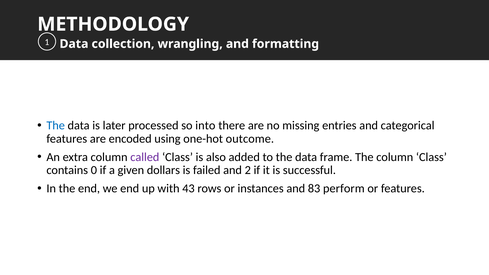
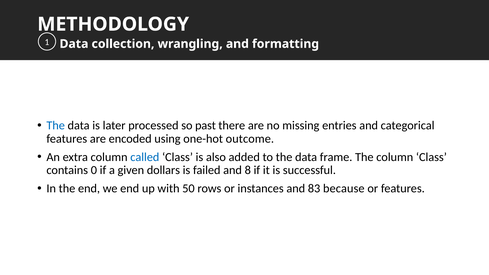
into: into -> past
called colour: purple -> blue
2: 2 -> 8
43: 43 -> 50
perform: perform -> because
